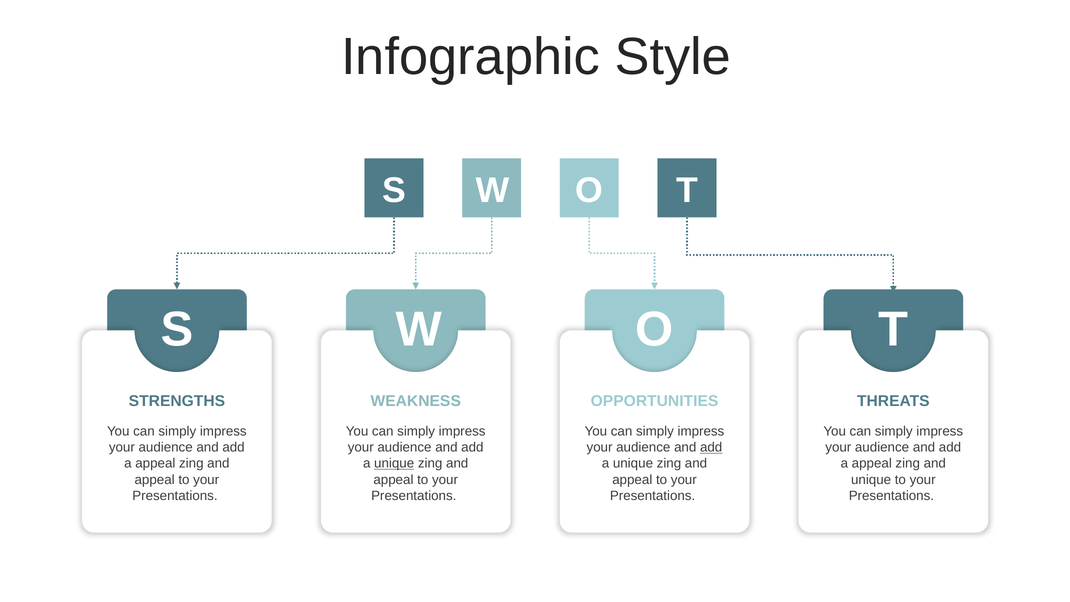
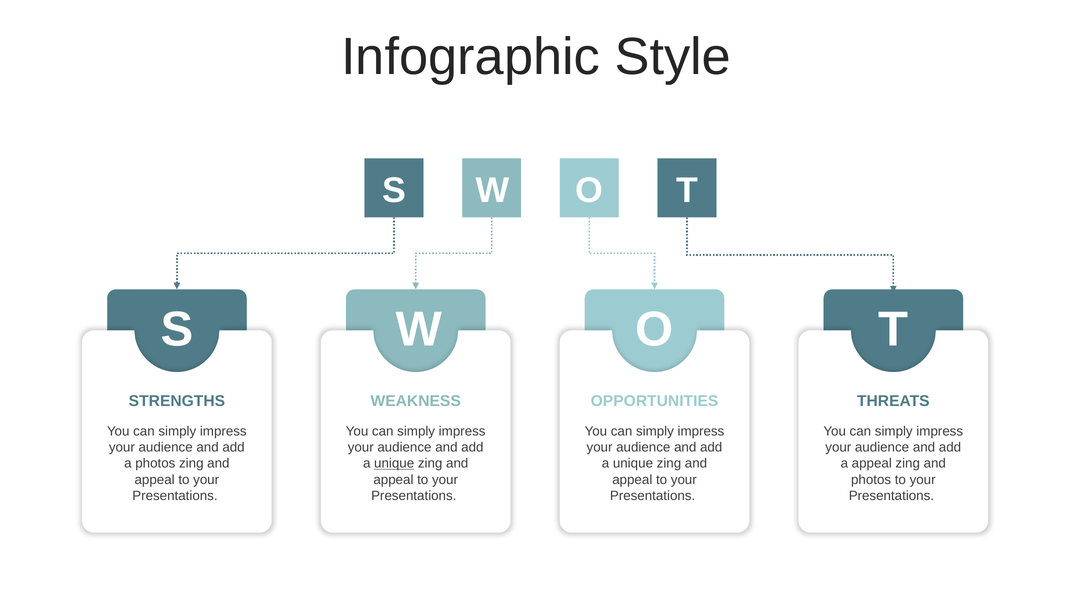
add at (711, 447) underline: present -> none
appeal at (155, 463): appeal -> photos
unique at (871, 479): unique -> photos
